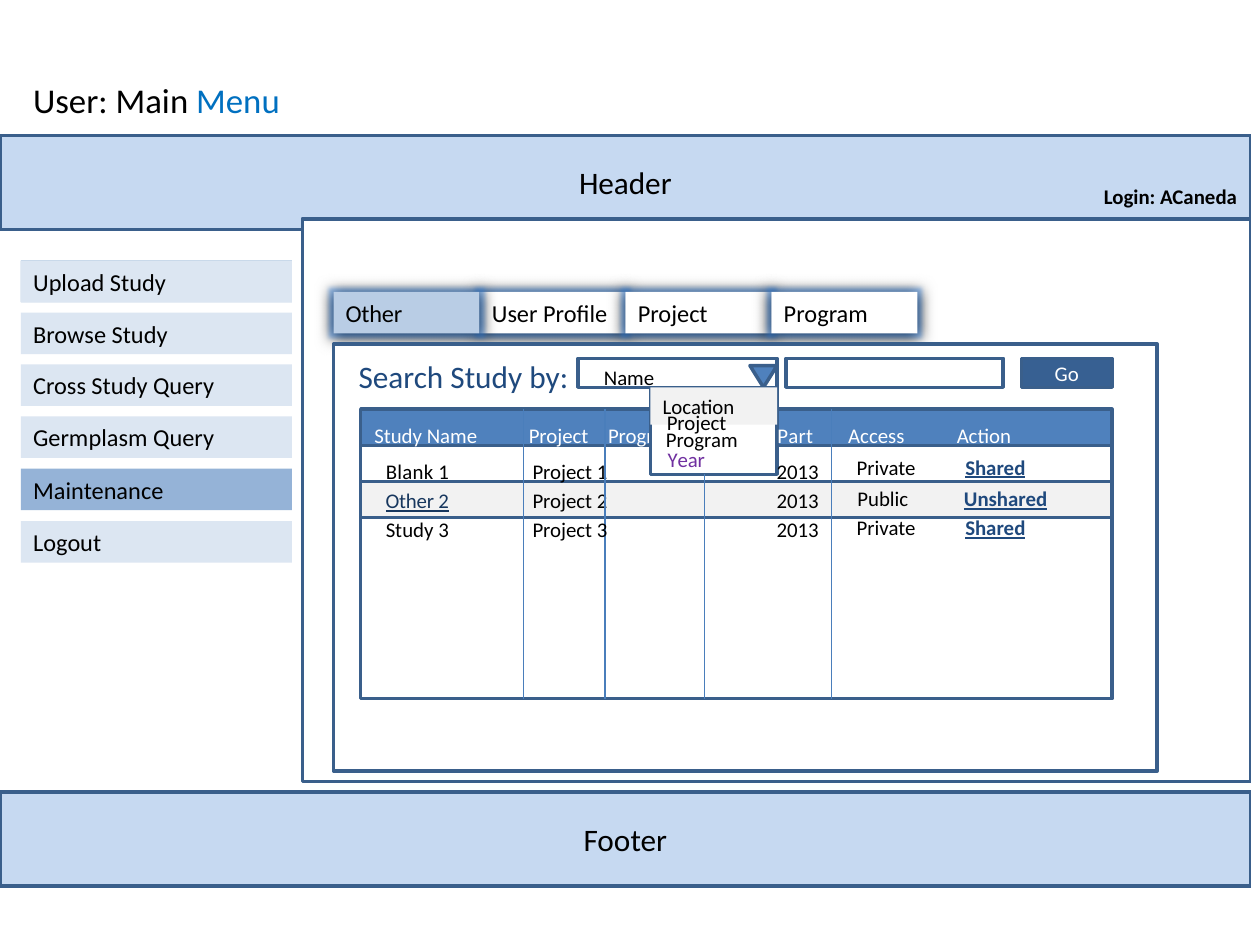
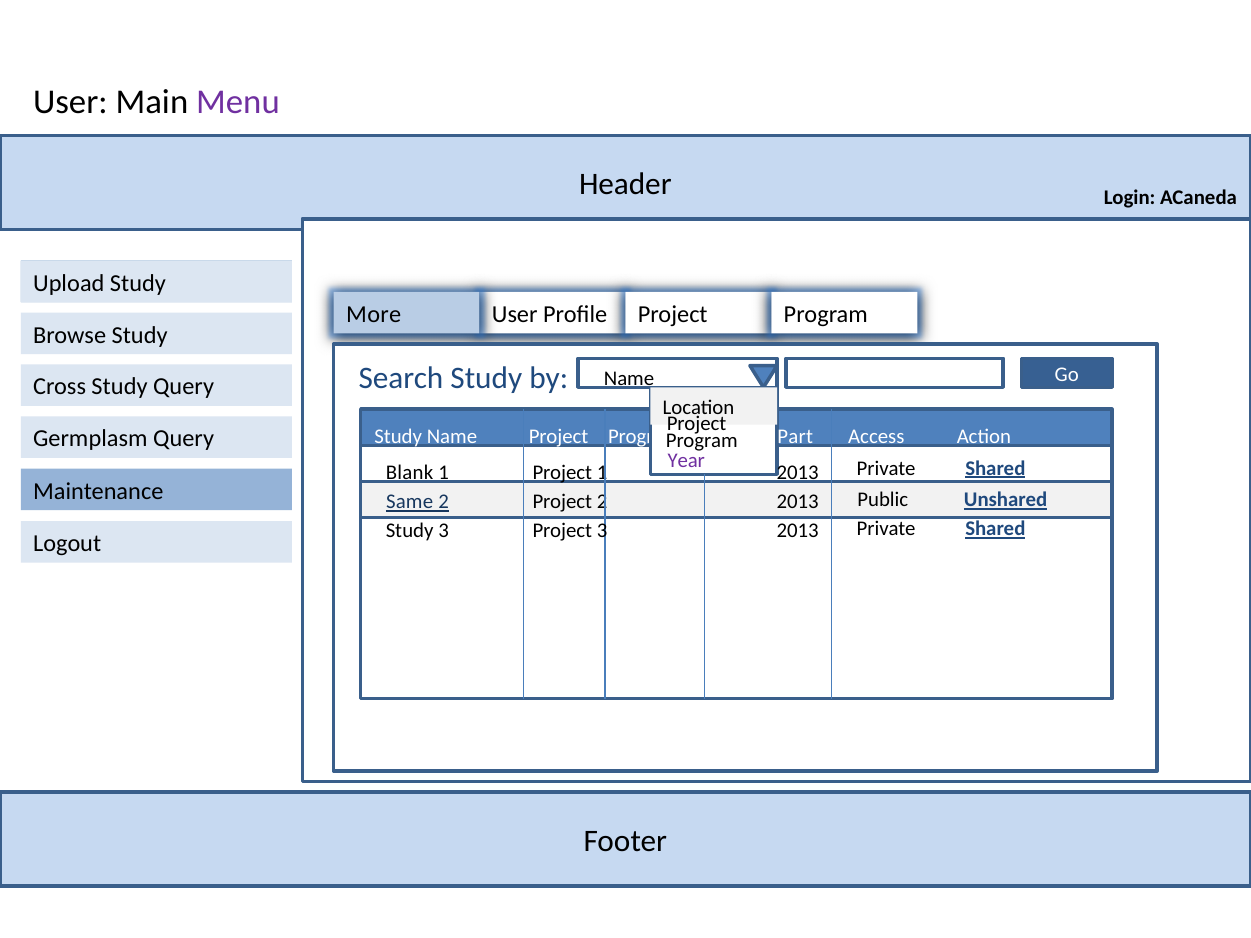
Menu colour: blue -> purple
Other at (374, 314): Other -> More
Other at (410, 502): Other -> Same
